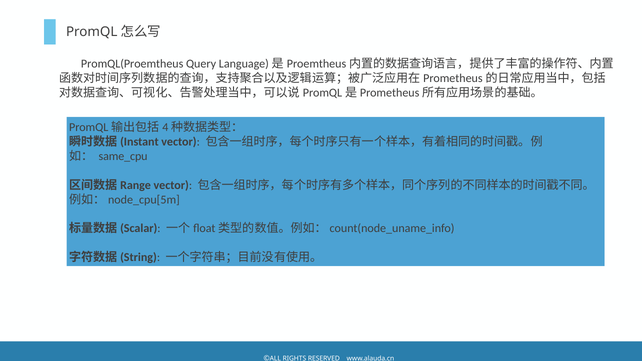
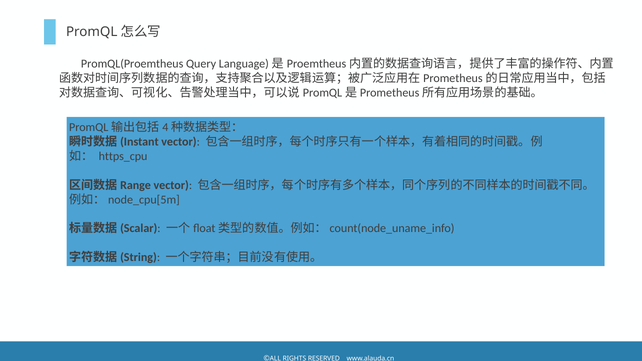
same_cpu: same_cpu -> https_cpu
